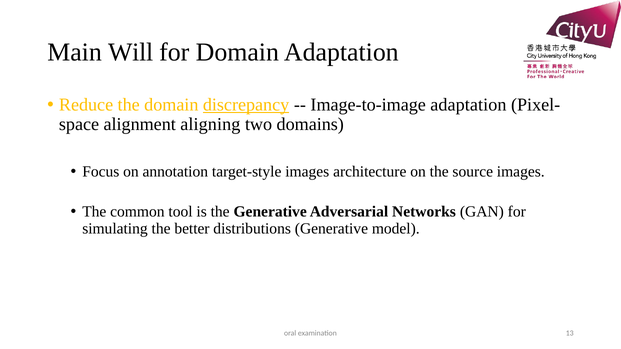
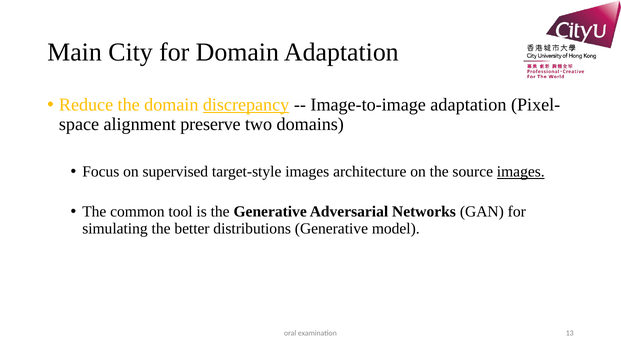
Will: Will -> City
aligning: aligning -> preserve
annotation: annotation -> supervised
images at (521, 172) underline: none -> present
